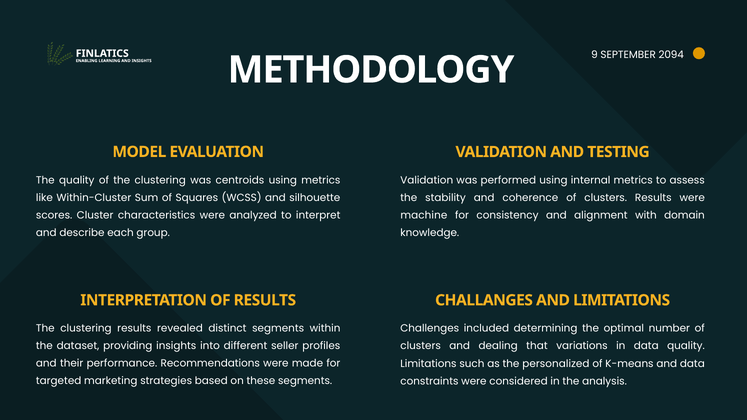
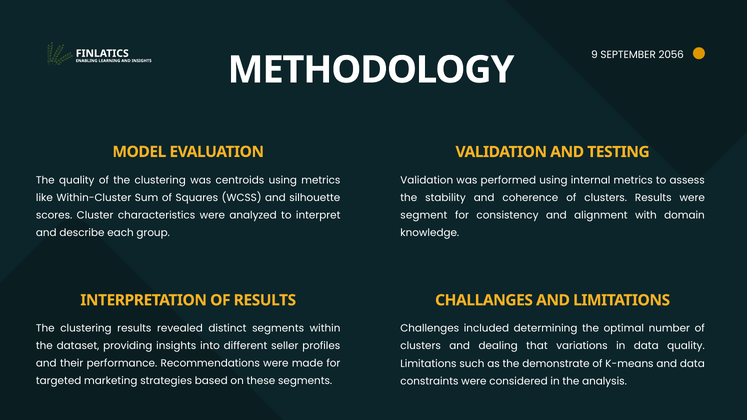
2094: 2094 -> 2056
machine: machine -> segment
personalized: personalized -> demonstrate
